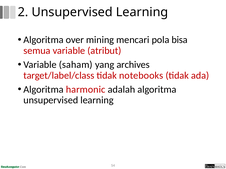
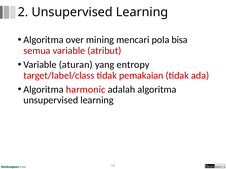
saham: saham -> aturan
archives: archives -> entropy
notebooks: notebooks -> pemakaian
